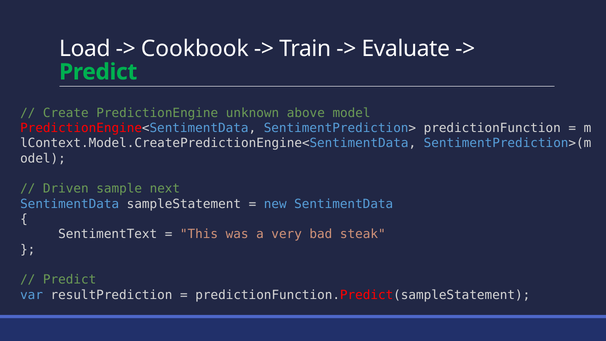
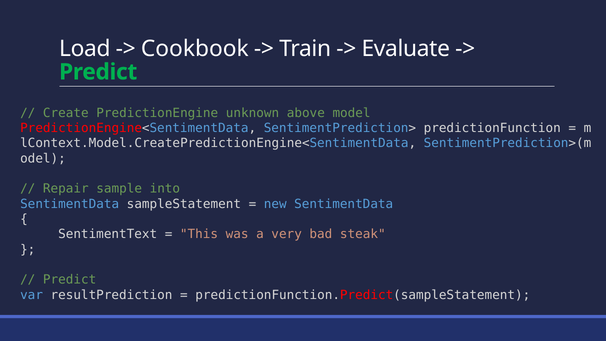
Driven: Driven -> Repair
next: next -> into
